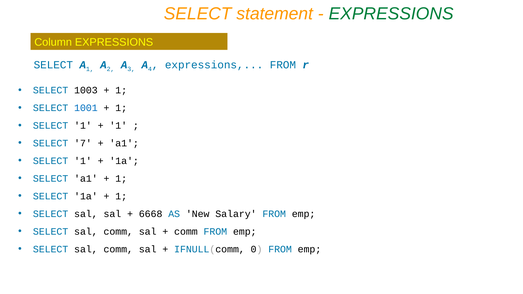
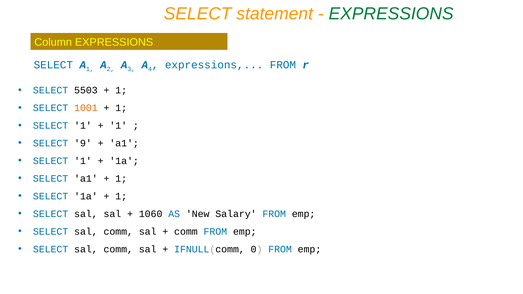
1003: 1003 -> 5503
1001 colour: blue -> orange
7: 7 -> 9
6668: 6668 -> 1060
